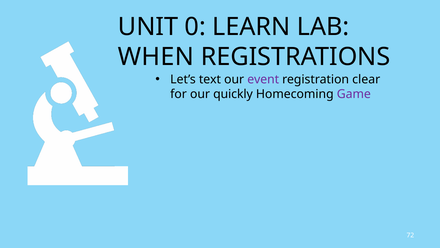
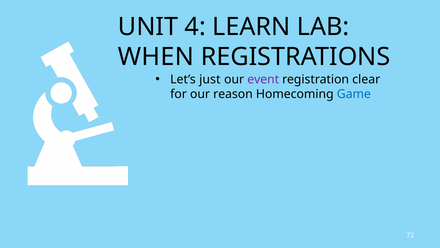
0: 0 -> 4
text: text -> just
quickly: quickly -> reason
Game colour: purple -> blue
